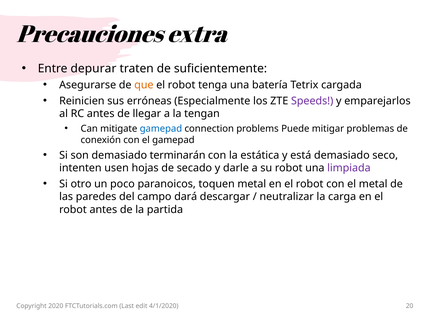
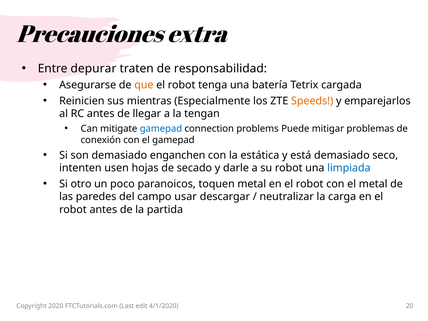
suficientemente: suficientemente -> responsabilidad
erróneas: erróneas -> mientras
Speeds colour: purple -> orange
terminarán: terminarán -> enganchen
limpiada colour: purple -> blue
dará: dará -> usar
